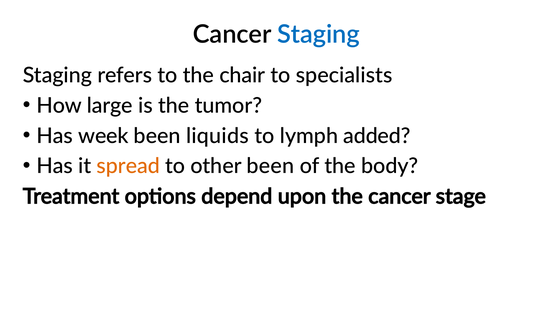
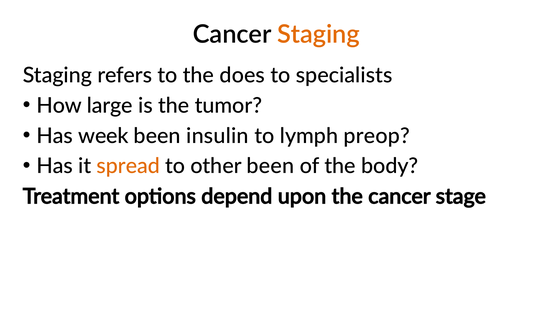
Staging at (318, 34) colour: blue -> orange
chair: chair -> does
liquids: liquids -> insulin
added: added -> preop
